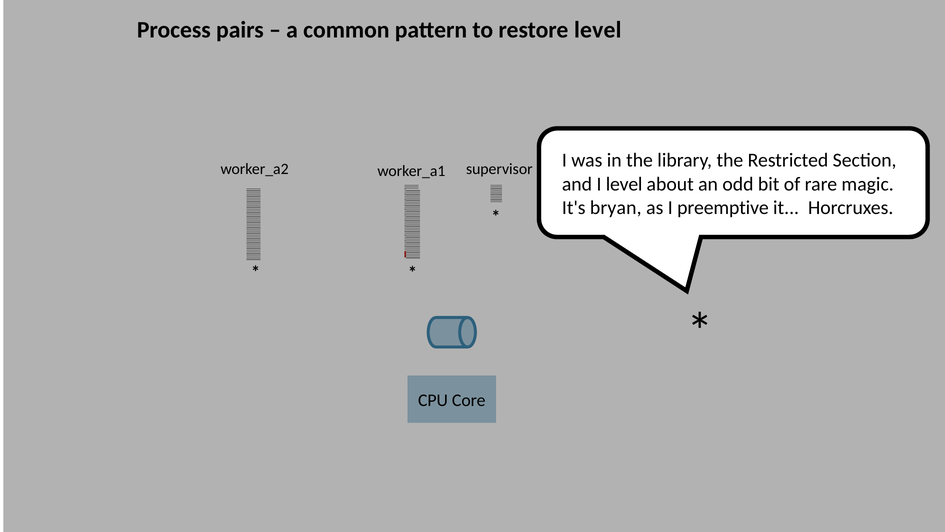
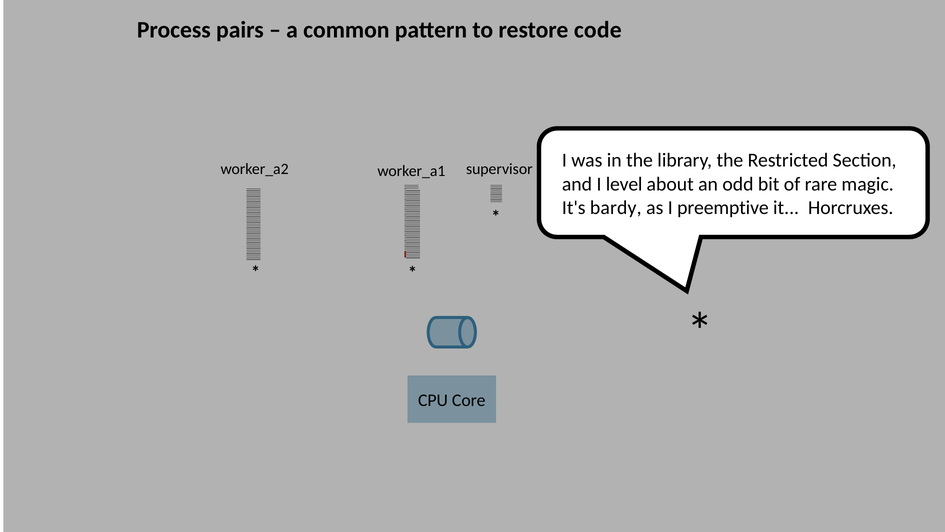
restore level: level -> code
bryan: bryan -> bardy
